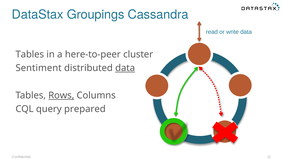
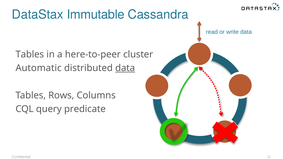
Groupings: Groupings -> Immutable
Sentiment: Sentiment -> Automatic
Rows underline: present -> none
prepared: prepared -> predicate
